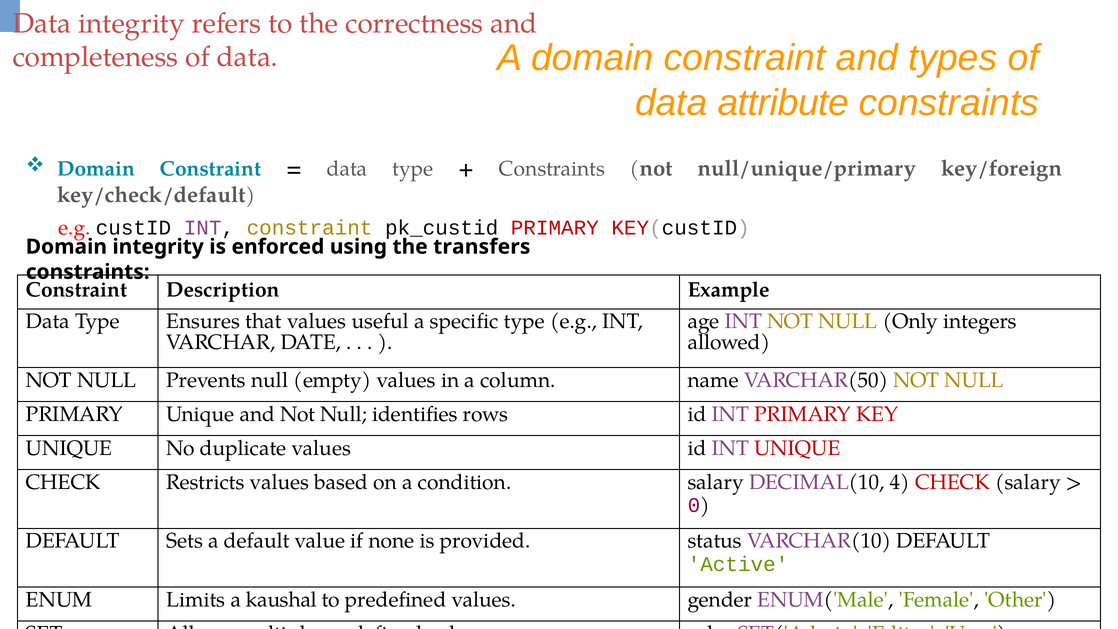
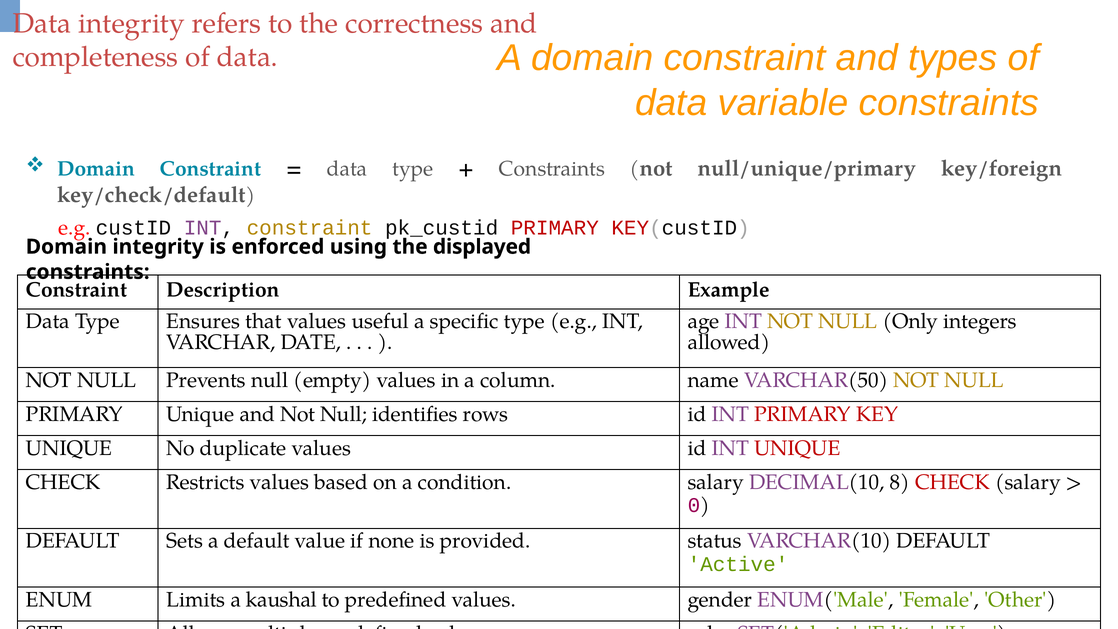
attribute: attribute -> variable
transfers: transfers -> displayed
4: 4 -> 8
